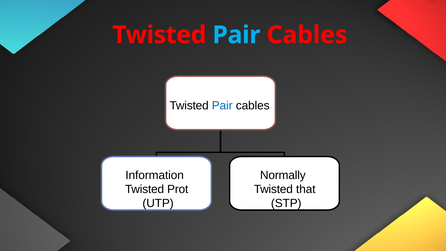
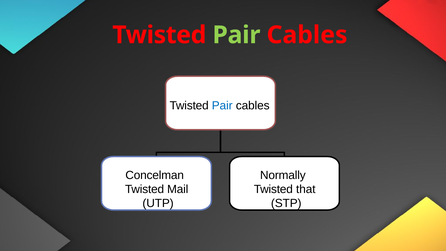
Pair at (236, 35) colour: light blue -> light green
Information: Information -> Concelman
Prot: Prot -> Mail
